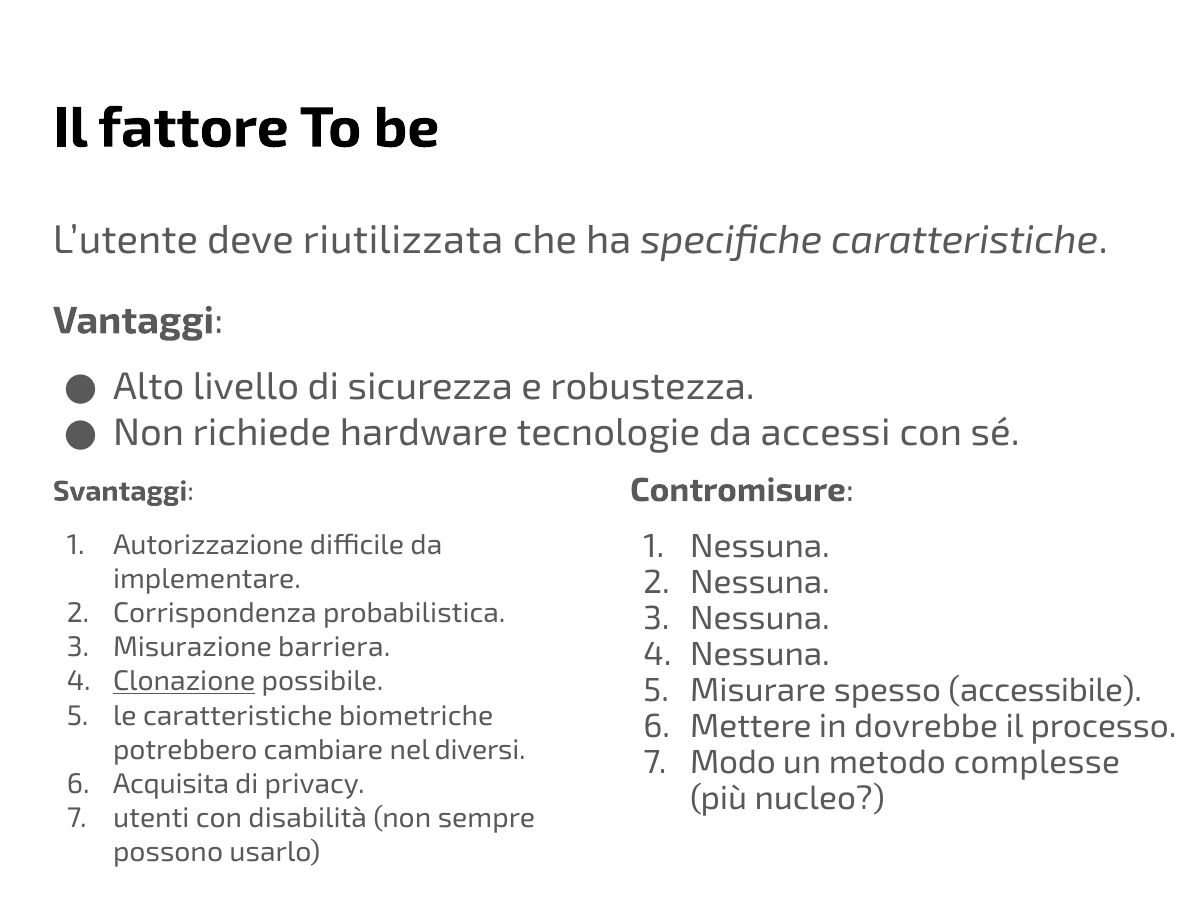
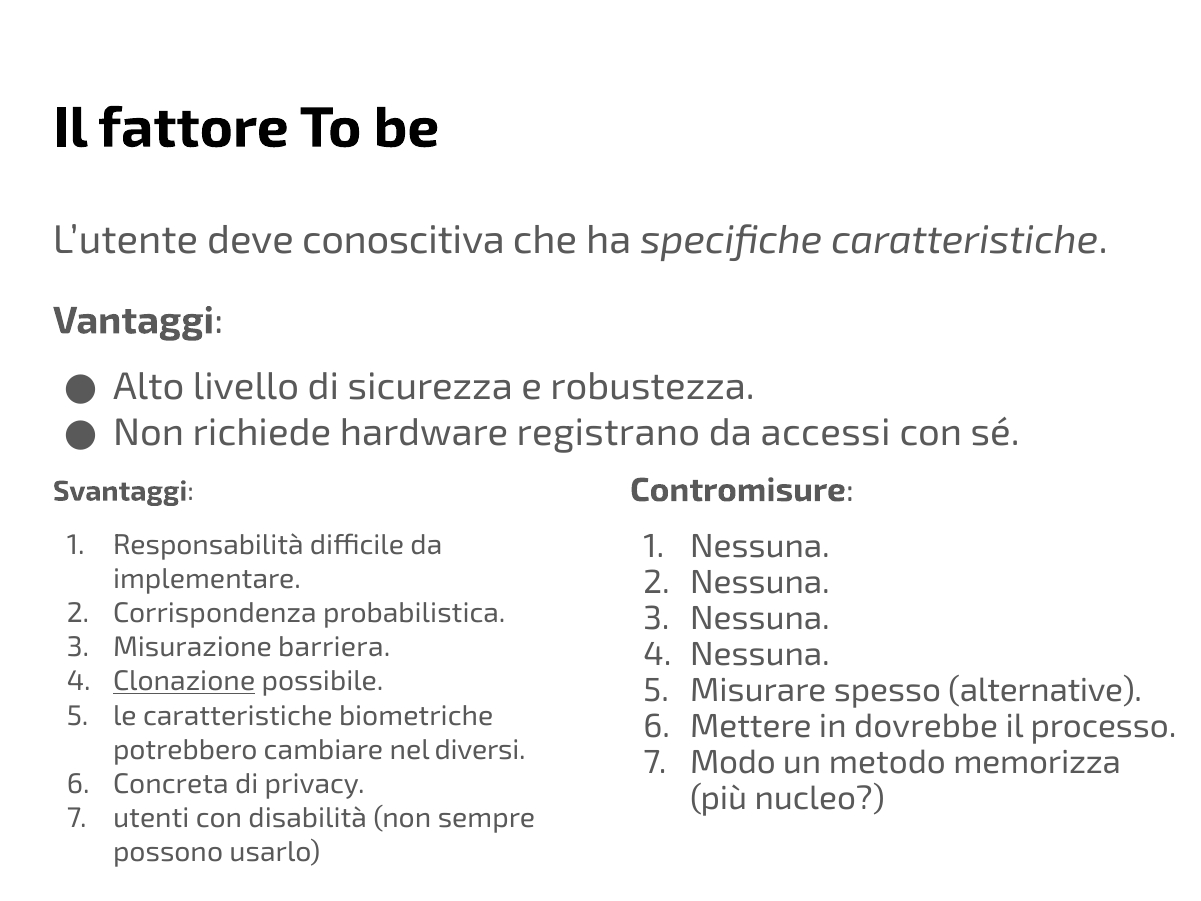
riutilizzata: riutilizzata -> conoscitiva
tecnologie: tecnologie -> registrano
Autorizzazione: Autorizzazione -> Responsabilità
accessibile: accessibile -> alternative
complesse: complesse -> memorizza
Acquisita: Acquisita -> Concreta
